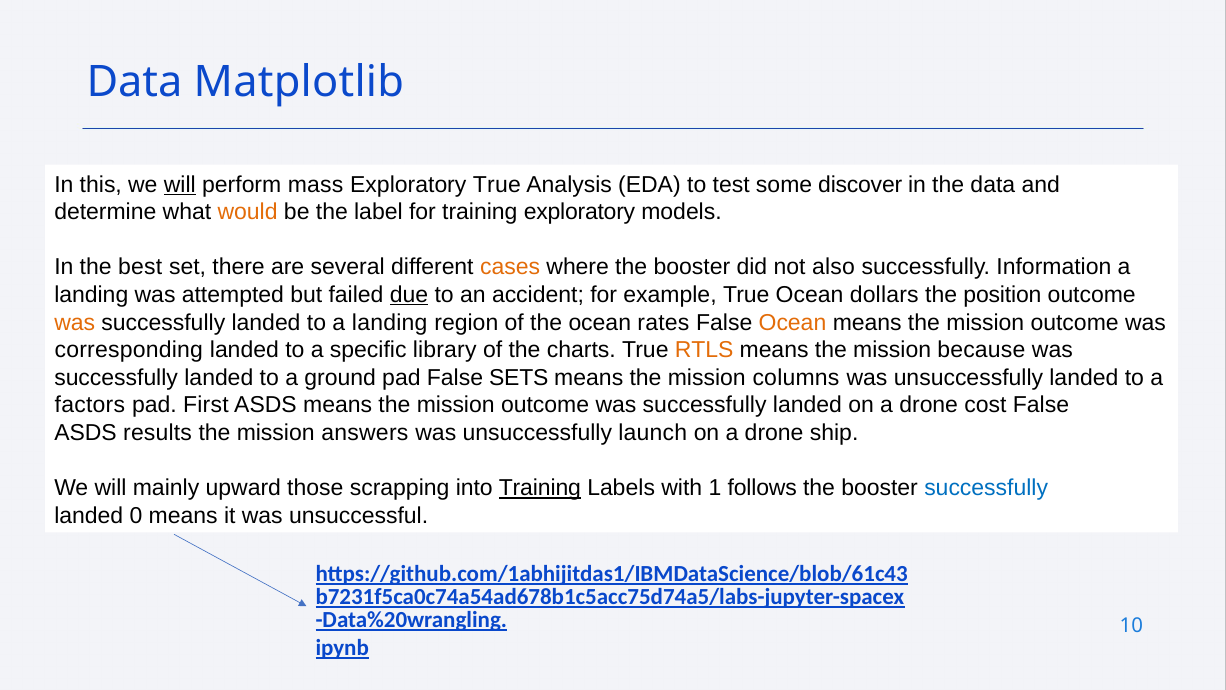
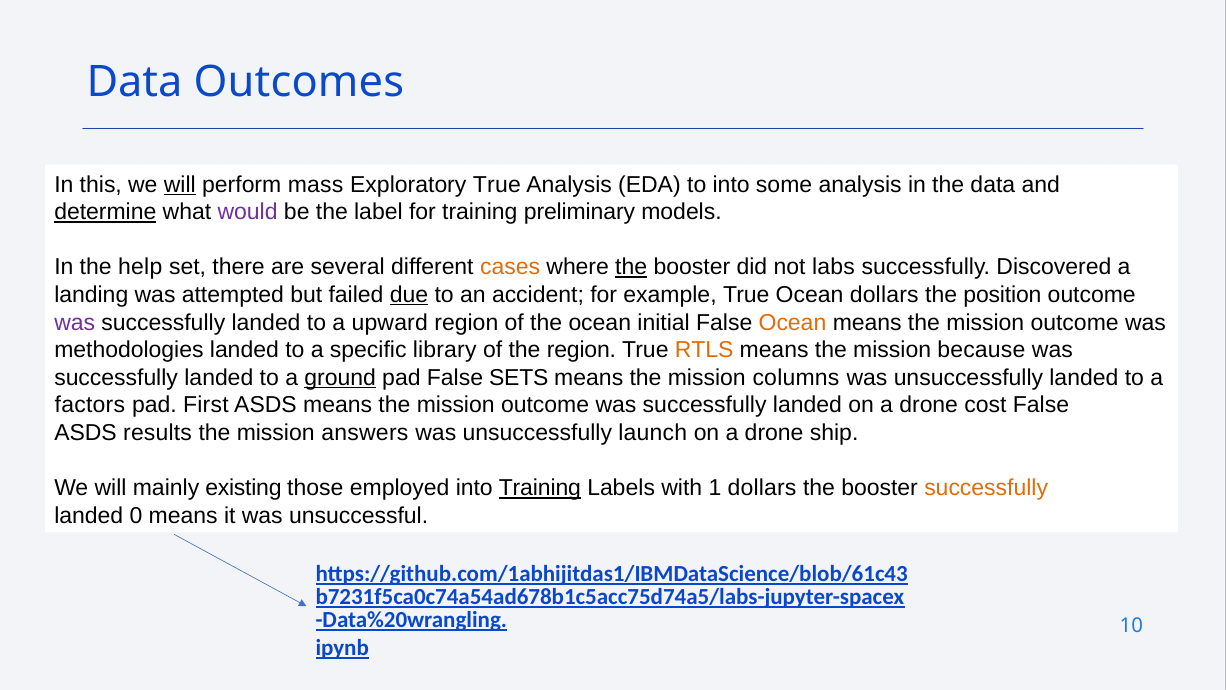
Matplotlib: Matplotlib -> Outcomes
to test: test -> into
some discover: discover -> analysis
determine underline: none -> present
would colour: orange -> purple
training exploratory: exploratory -> preliminary
best: best -> help
the at (631, 267) underline: none -> present
also: also -> labs
Information: Information -> Discovered
was at (75, 322) colour: orange -> purple
to a landing: landing -> upward
rates: rates -> initial
corresponding: corresponding -> methodologies
the charts: charts -> region
ground underline: none -> present
upward: upward -> existing
scrapping: scrapping -> employed
1 follows: follows -> dollars
successfully at (986, 488) colour: blue -> orange
